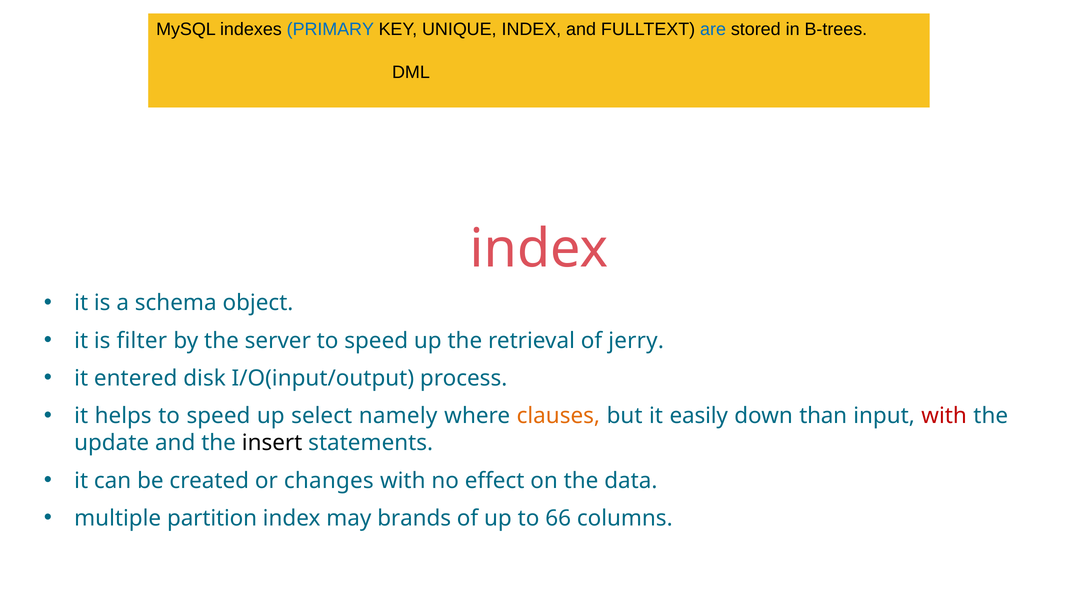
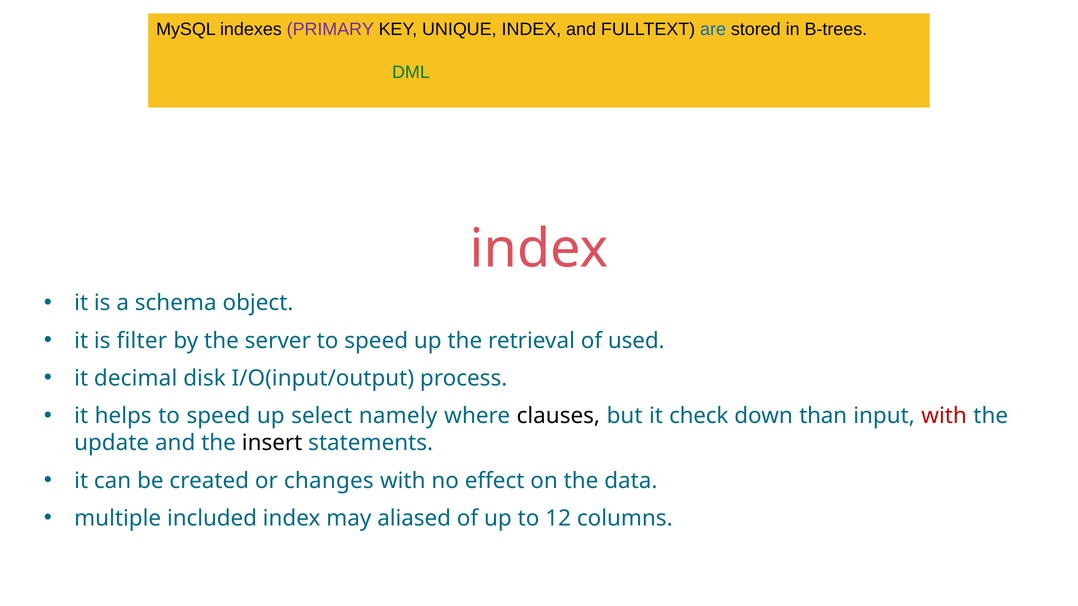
PRIMARY colour: blue -> purple
DML colour: black -> green
jerry: jerry -> used
entered: entered -> decimal
clauses colour: orange -> black
easily: easily -> check
partition: partition -> included
brands: brands -> aliased
66: 66 -> 12
